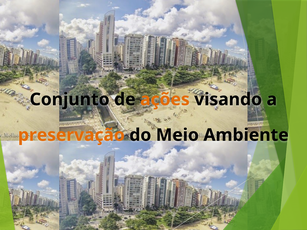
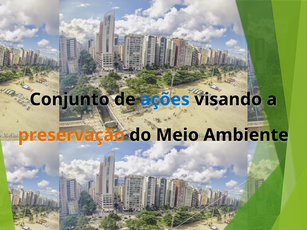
ações colour: orange -> blue
